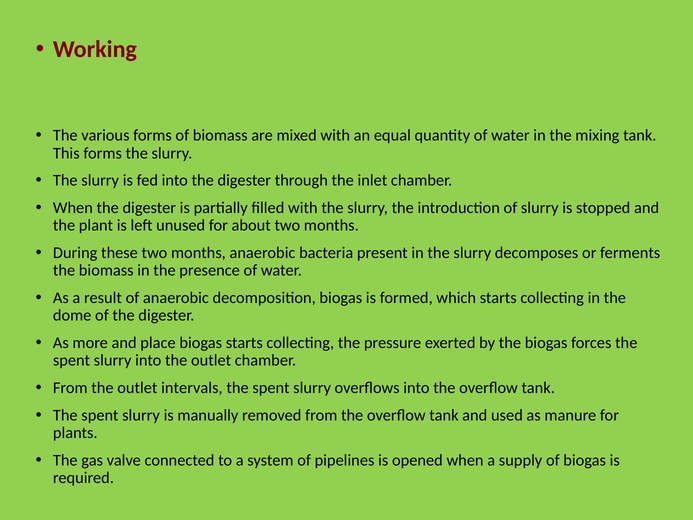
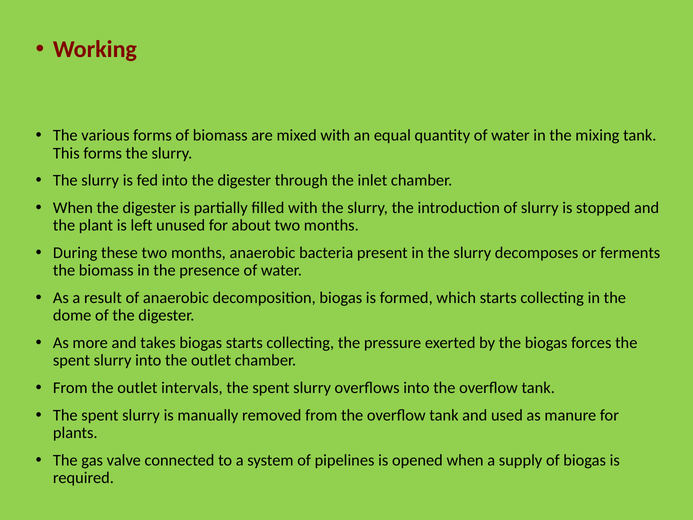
place: place -> takes
